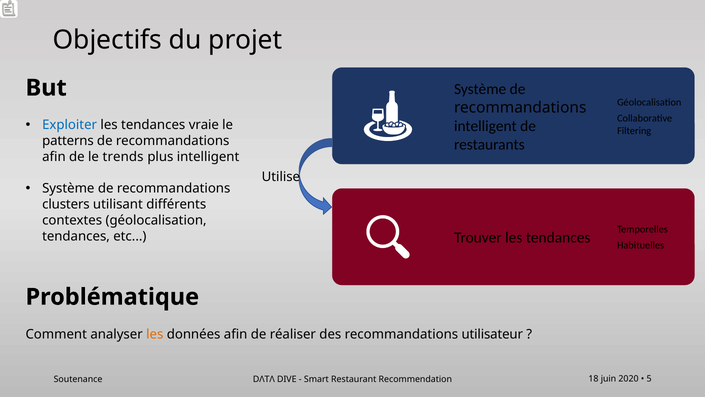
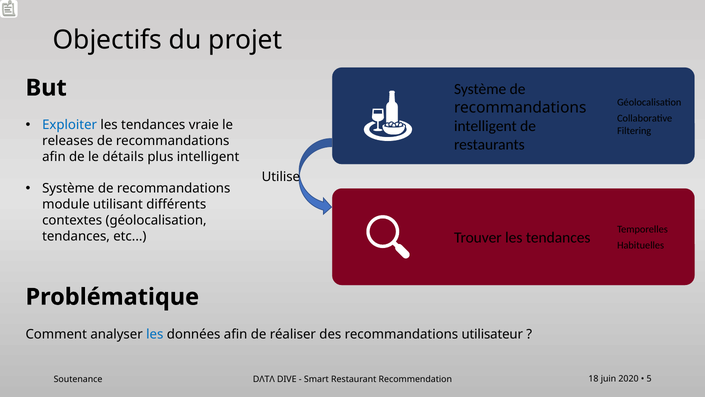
patterns: patterns -> releases
trends: trends -> détails
clusters: clusters -> module
les at (155, 334) colour: orange -> blue
